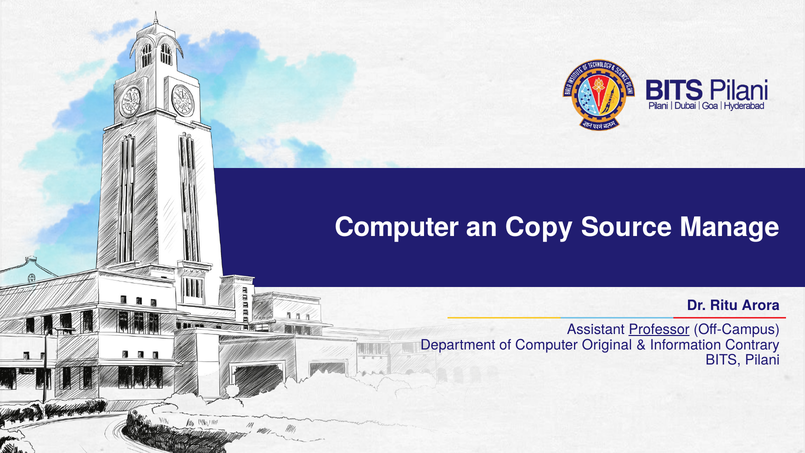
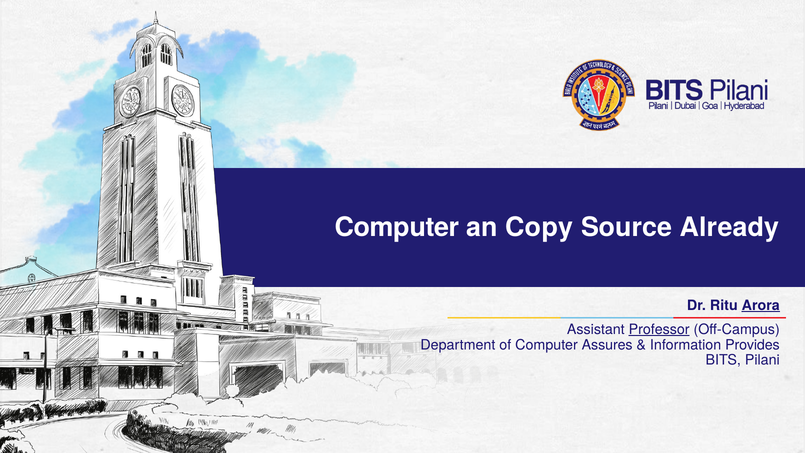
Manage: Manage -> Already
Arora underline: none -> present
Original: Original -> Assures
Contrary: Contrary -> Provides
